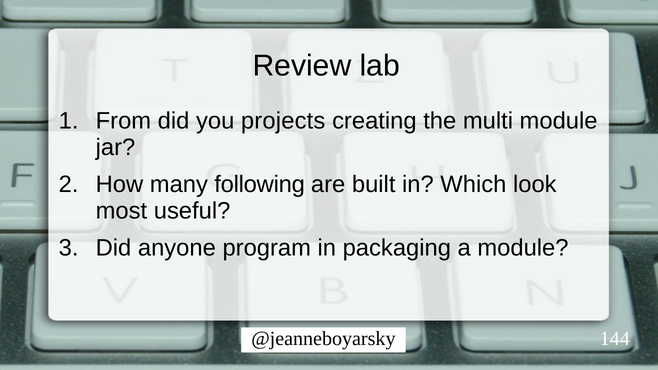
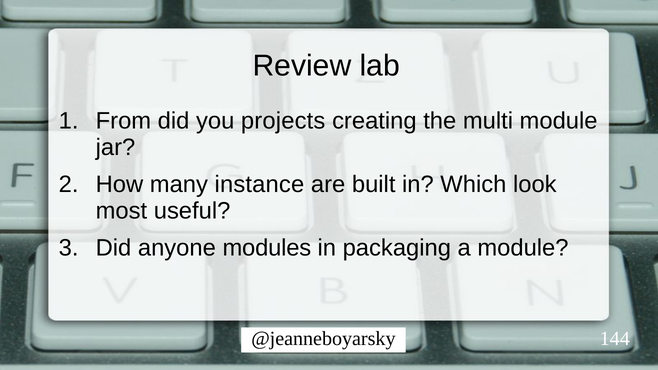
following: following -> instance
program: program -> modules
